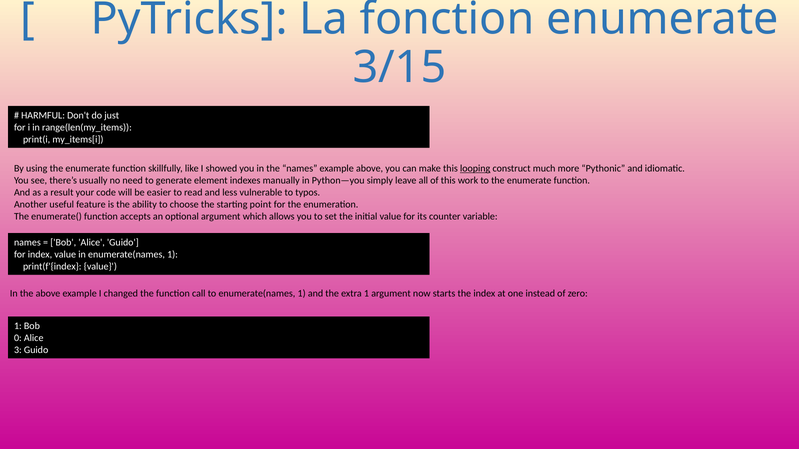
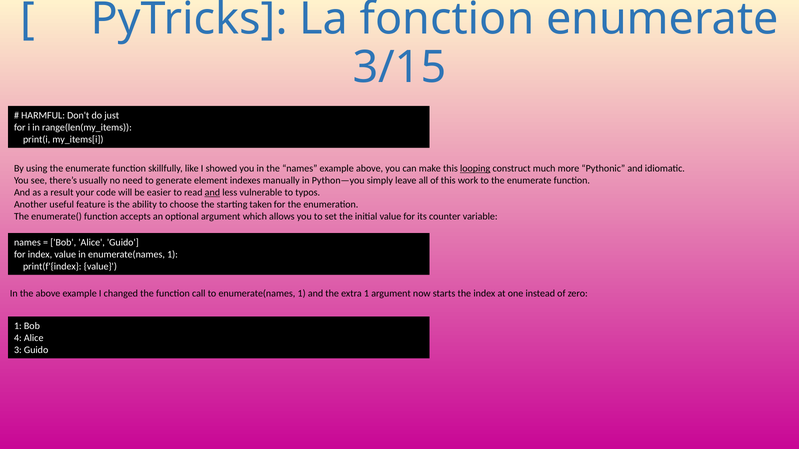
and at (212, 193) underline: none -> present
point: point -> taken
0: 0 -> 4
